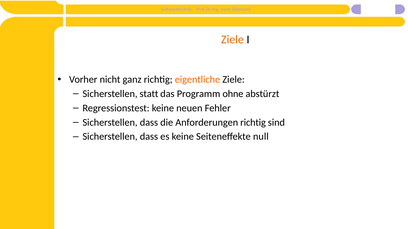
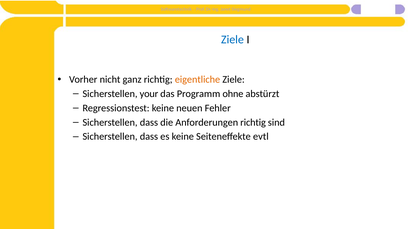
Ziele at (232, 40) colour: orange -> blue
statt: statt -> your
null: null -> evtl
